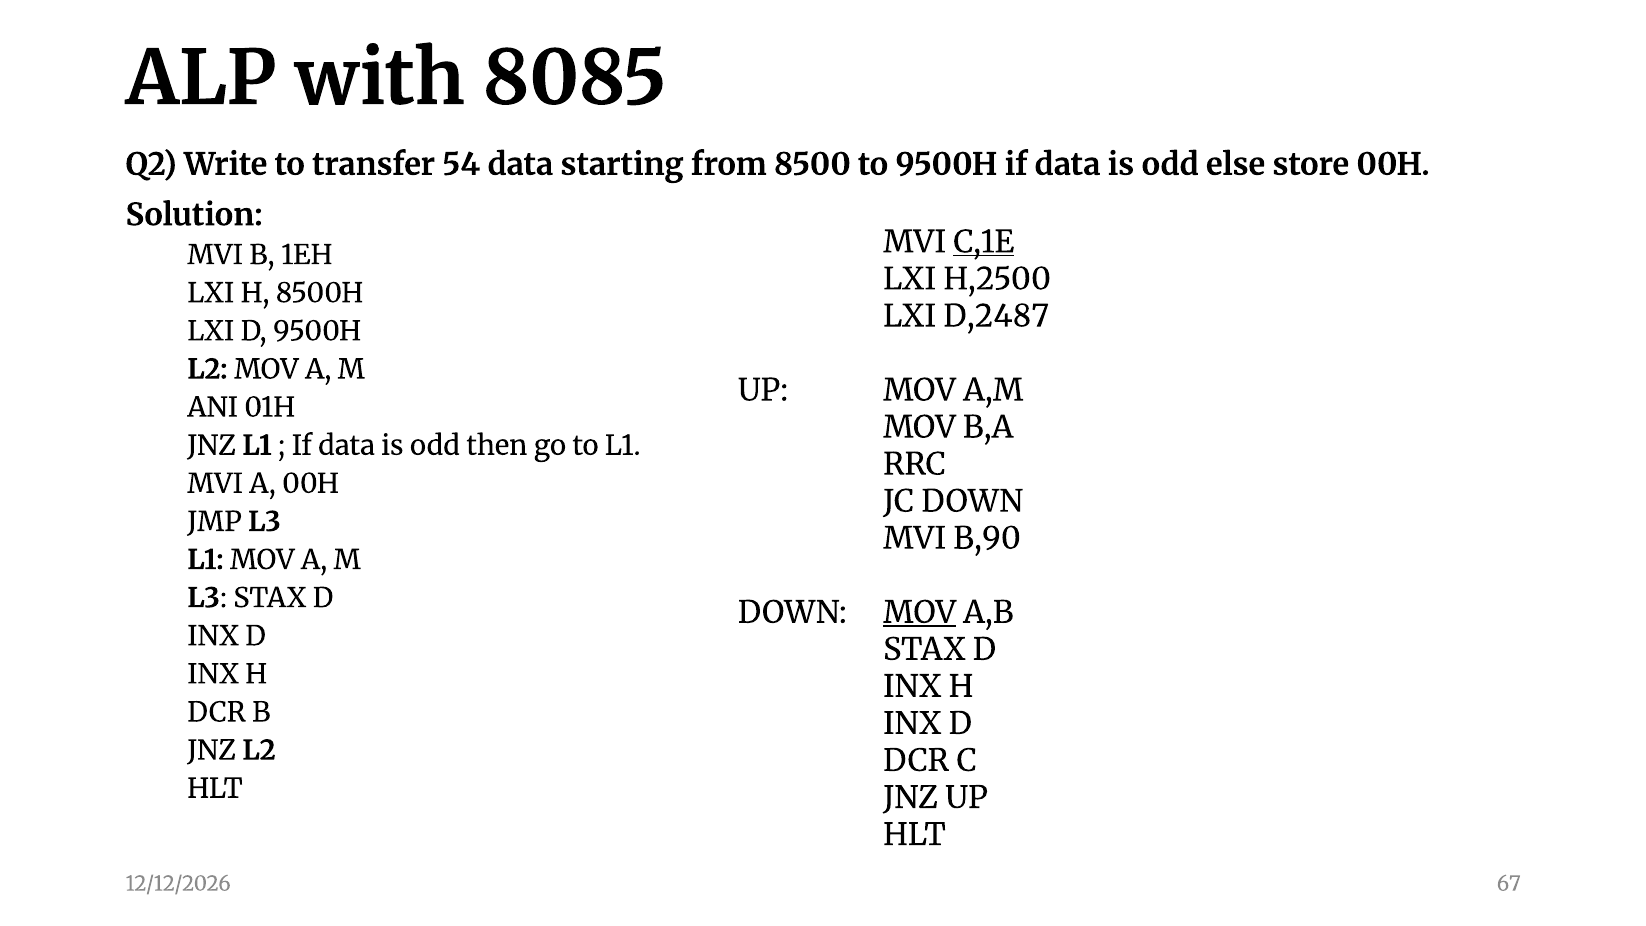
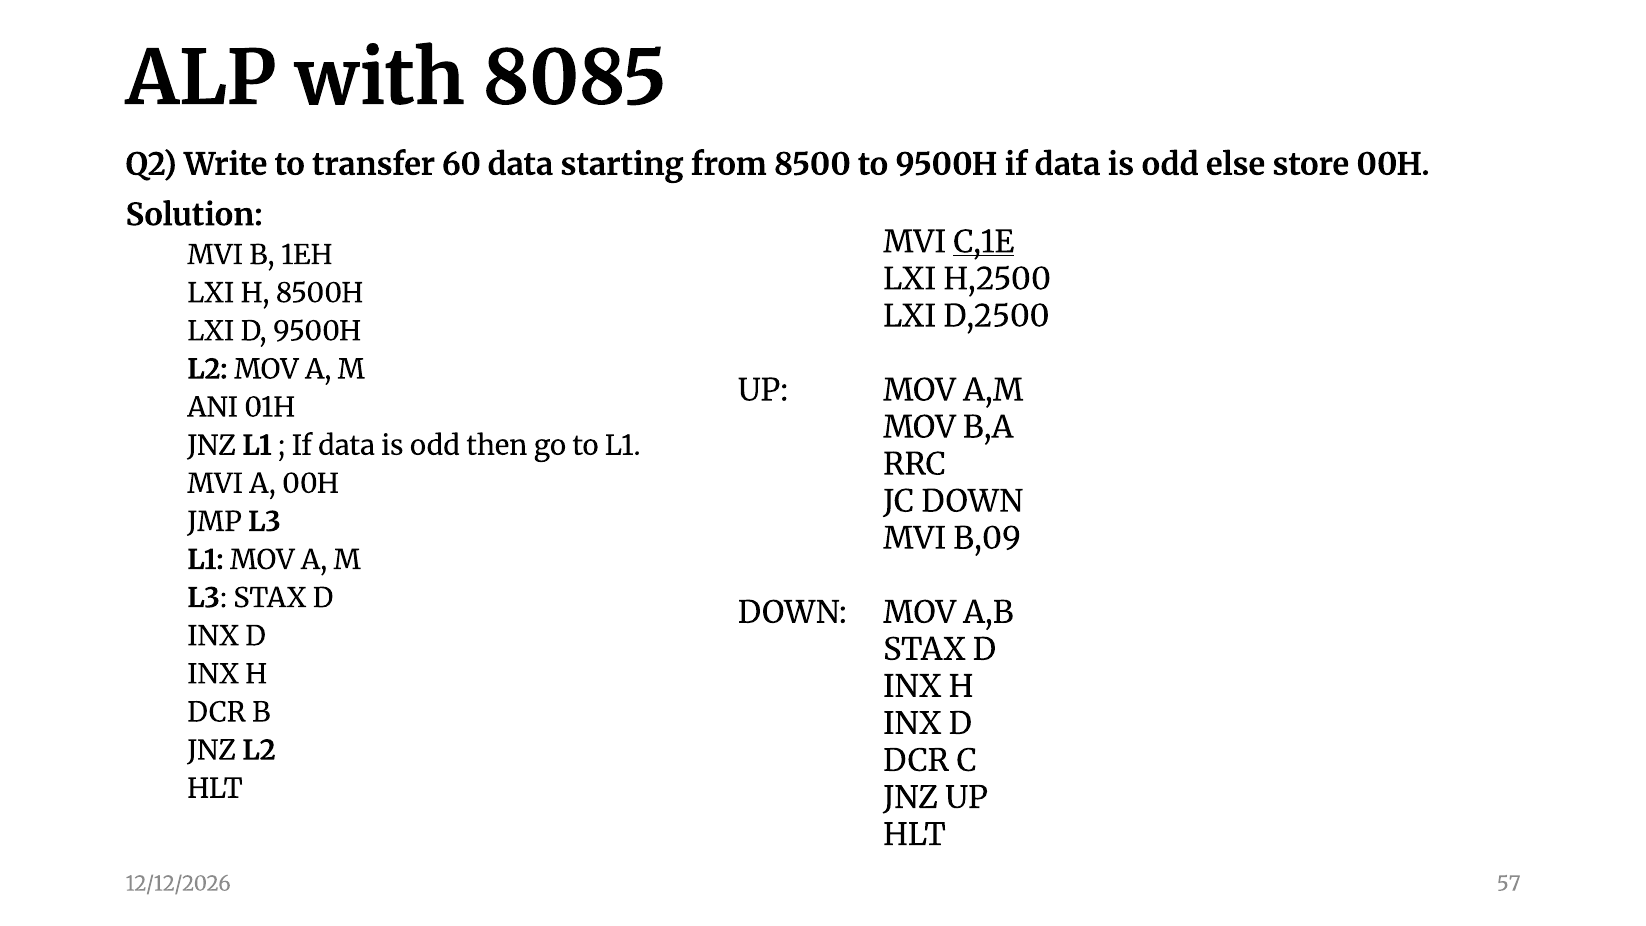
54: 54 -> 60
D,2487: D,2487 -> D,2500
B,90: B,90 -> B,09
MOV at (920, 613) underline: present -> none
67: 67 -> 57
